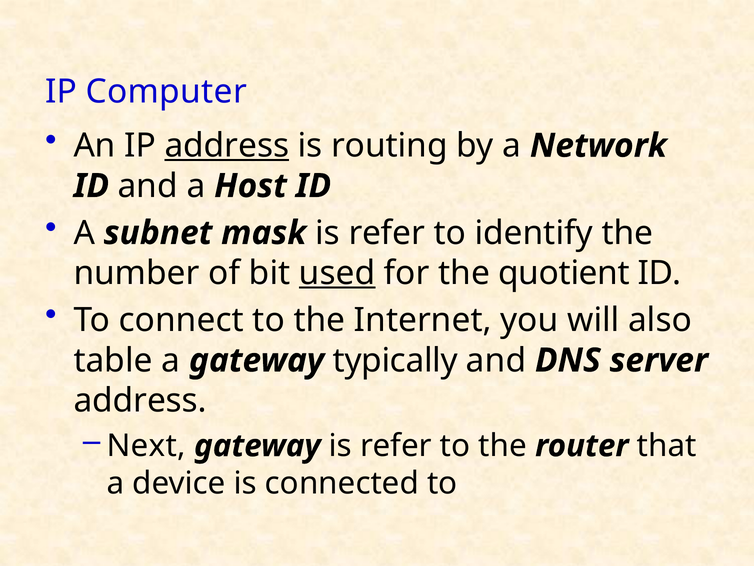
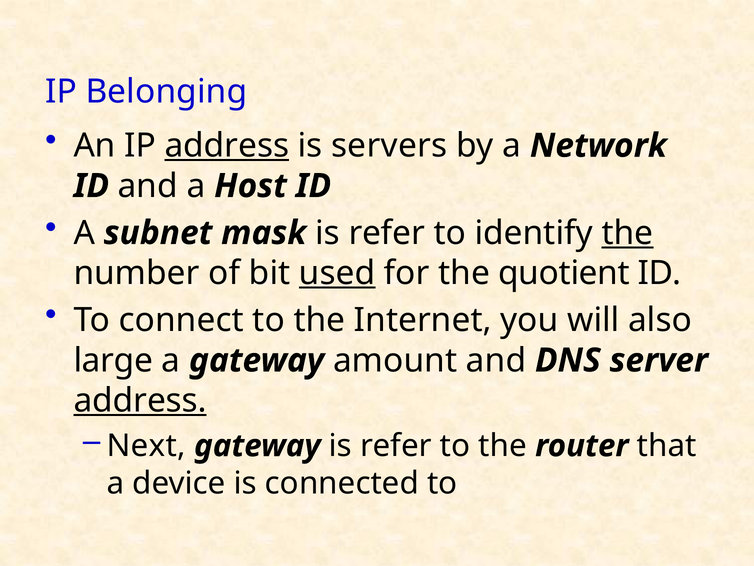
Computer: Computer -> Belonging
routing: routing -> servers
the at (627, 233) underline: none -> present
table: table -> large
typically: typically -> amount
address at (140, 400) underline: none -> present
